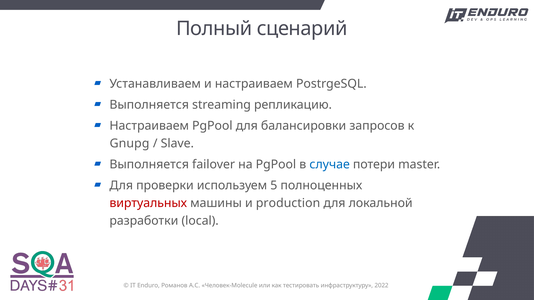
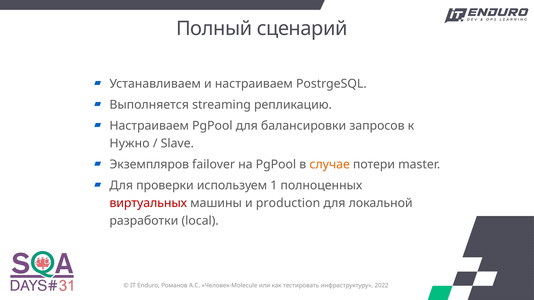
Gnupg: Gnupg -> Нужно
Выполняется at (149, 165): Выполняется -> Экземпляров
случае colour: blue -> orange
5: 5 -> 1
